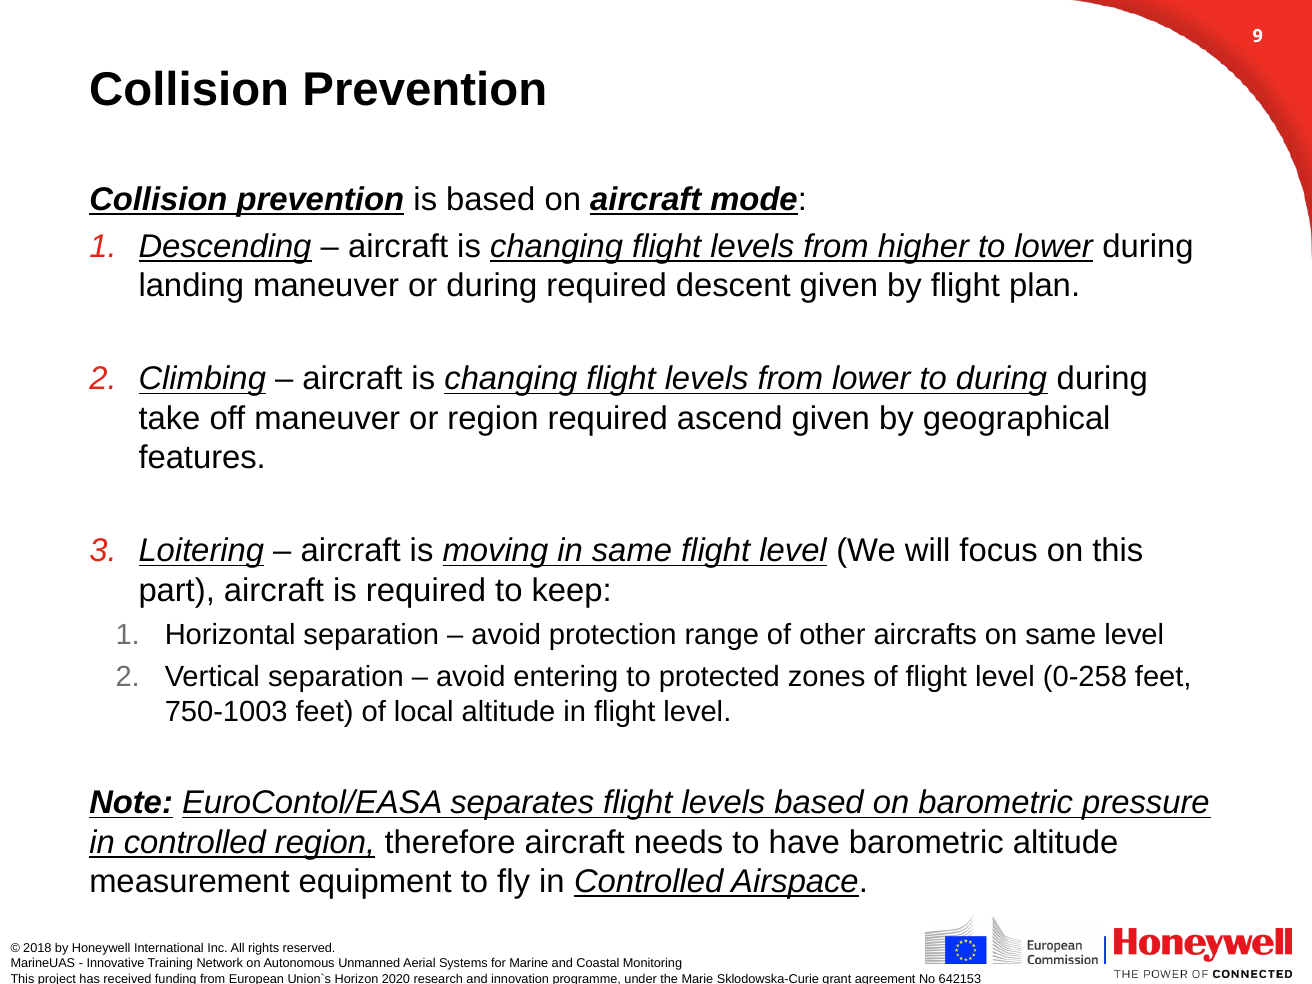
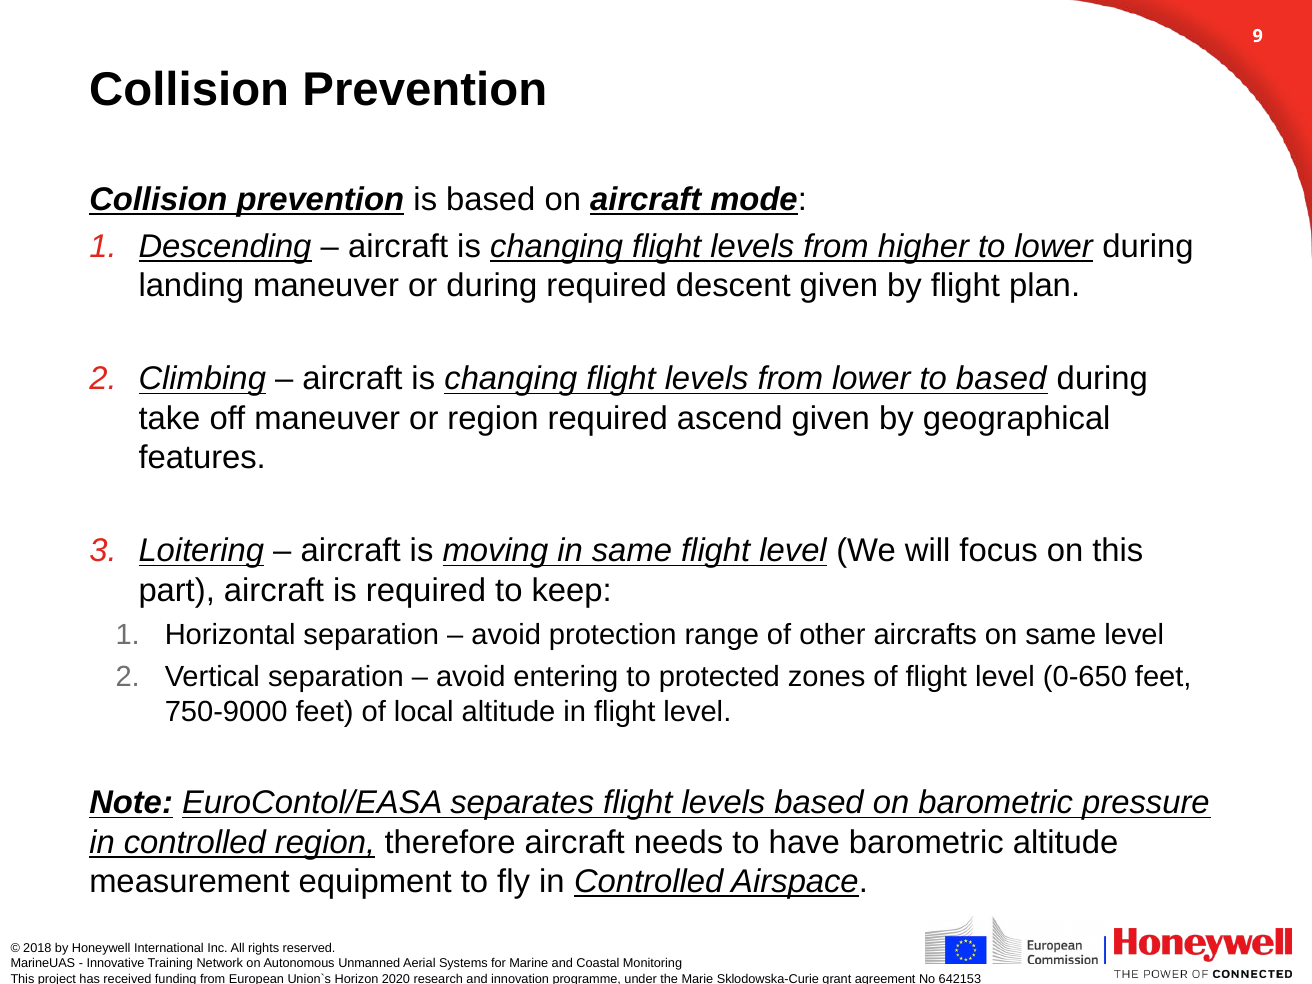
to during: during -> based
0-258: 0-258 -> 0-650
750-1003: 750-1003 -> 750-9000
